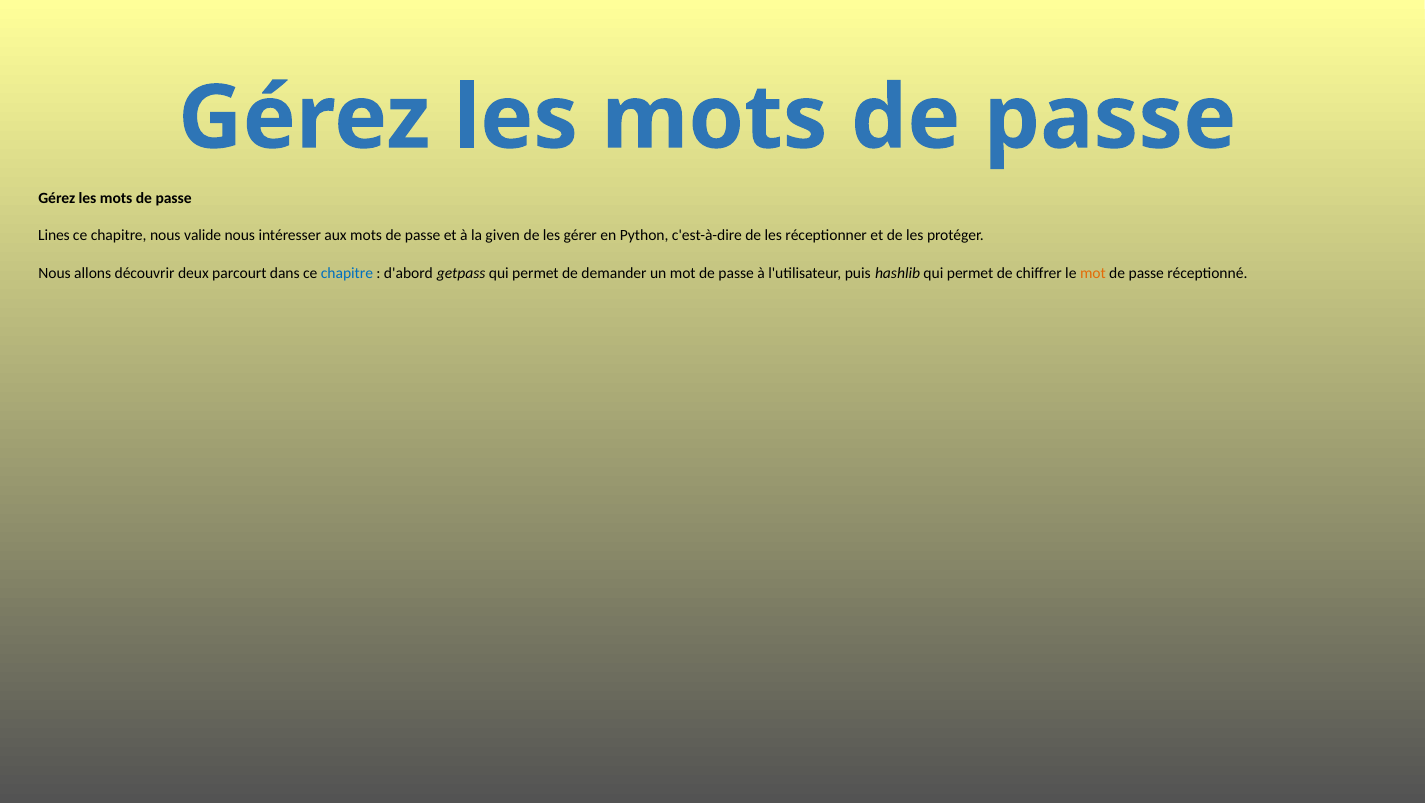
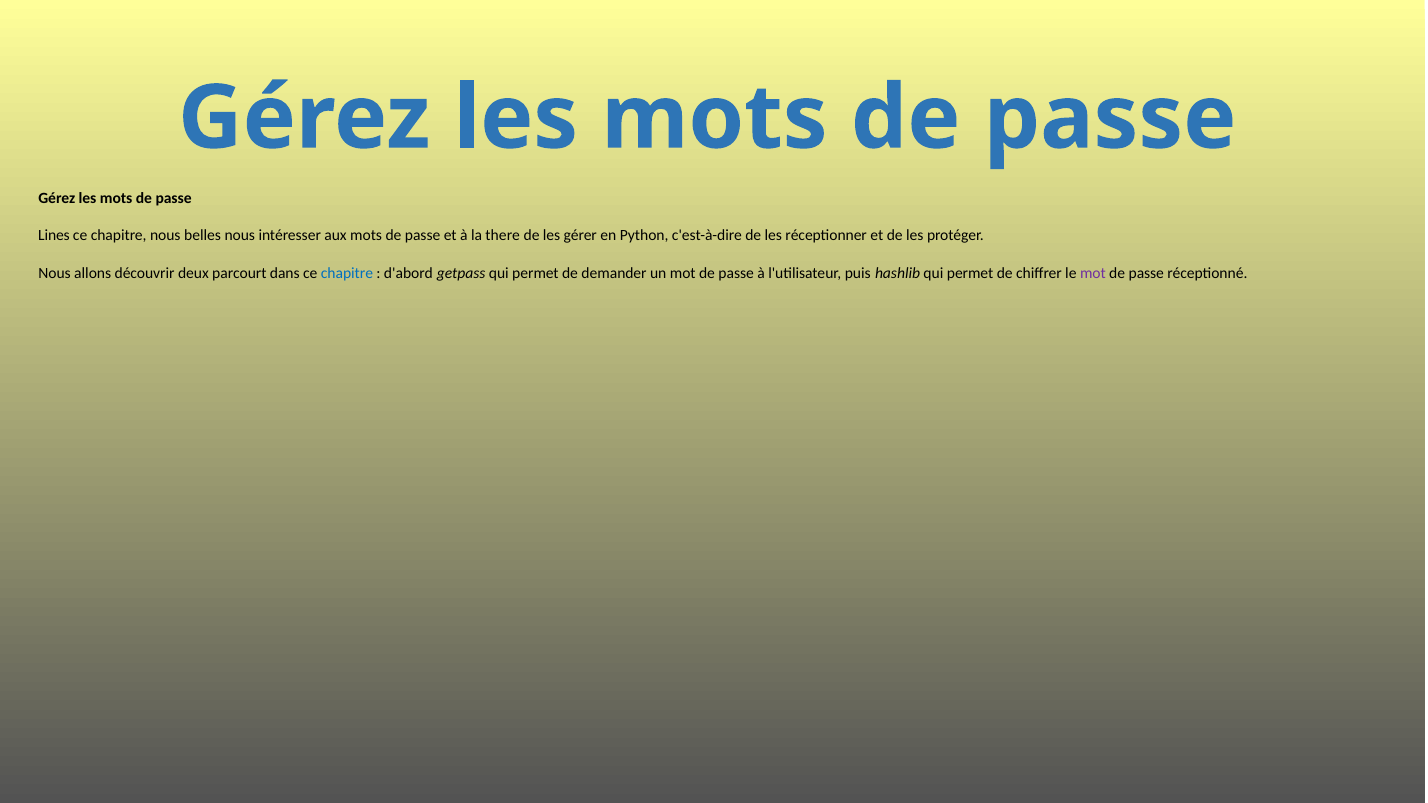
valide: valide -> belles
given: given -> there
mot at (1093, 273) colour: orange -> purple
